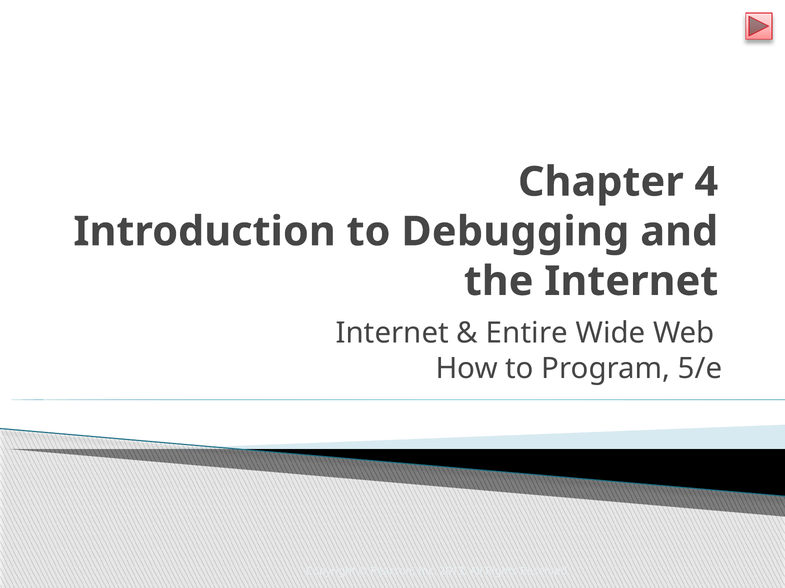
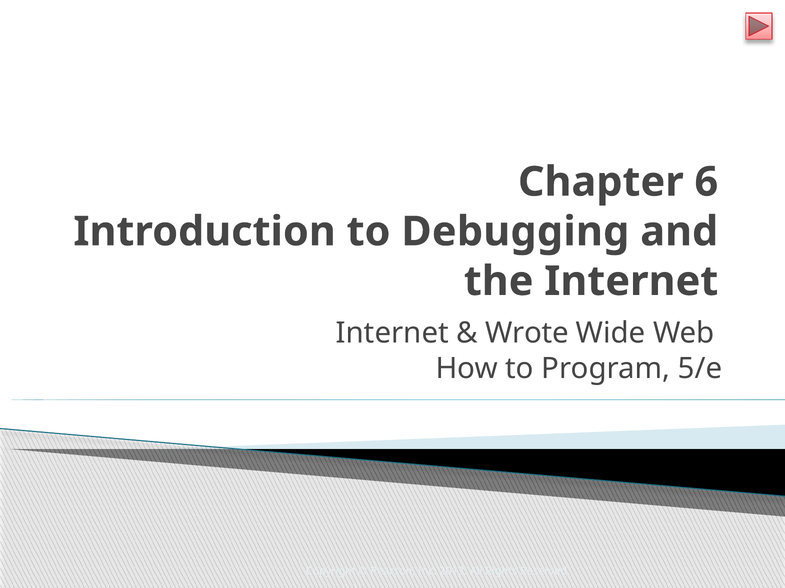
4: 4 -> 6
Entire: Entire -> Wrote
